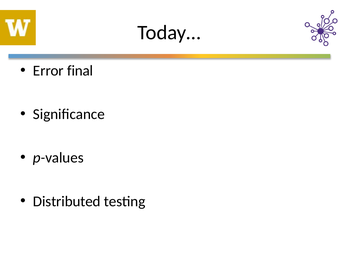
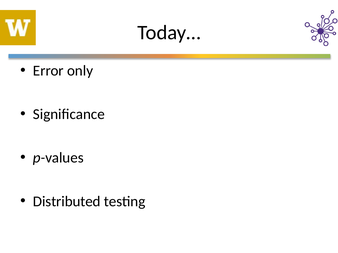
final: final -> only
